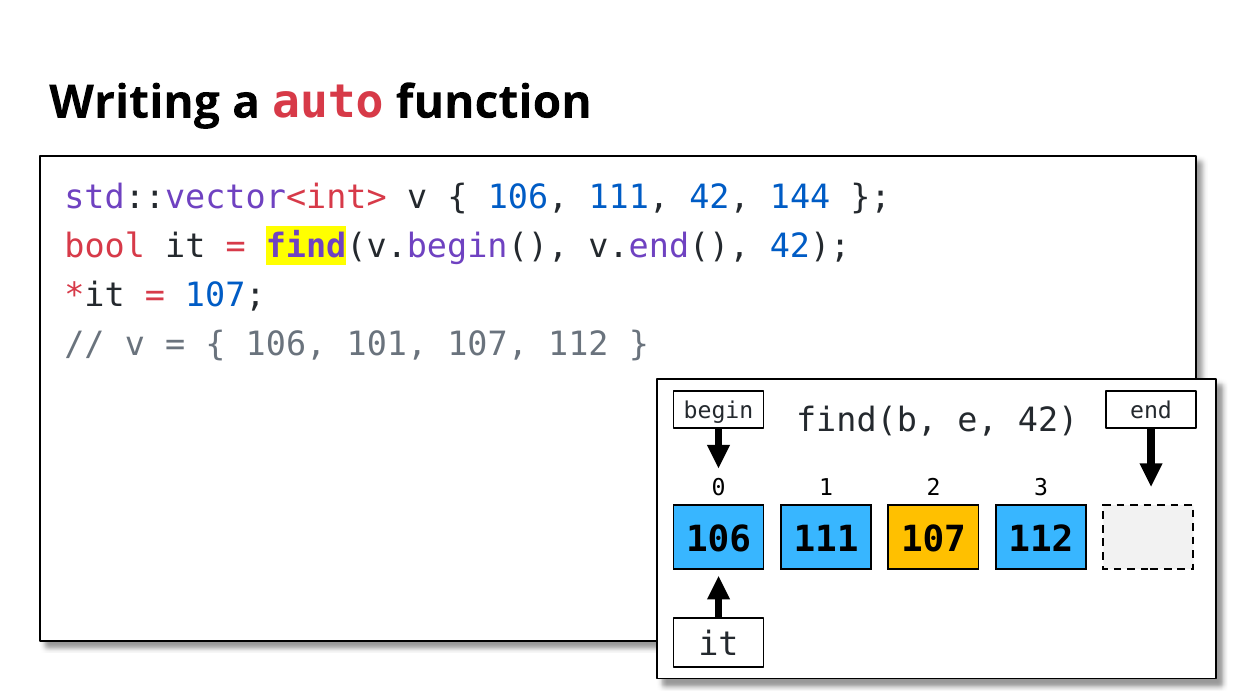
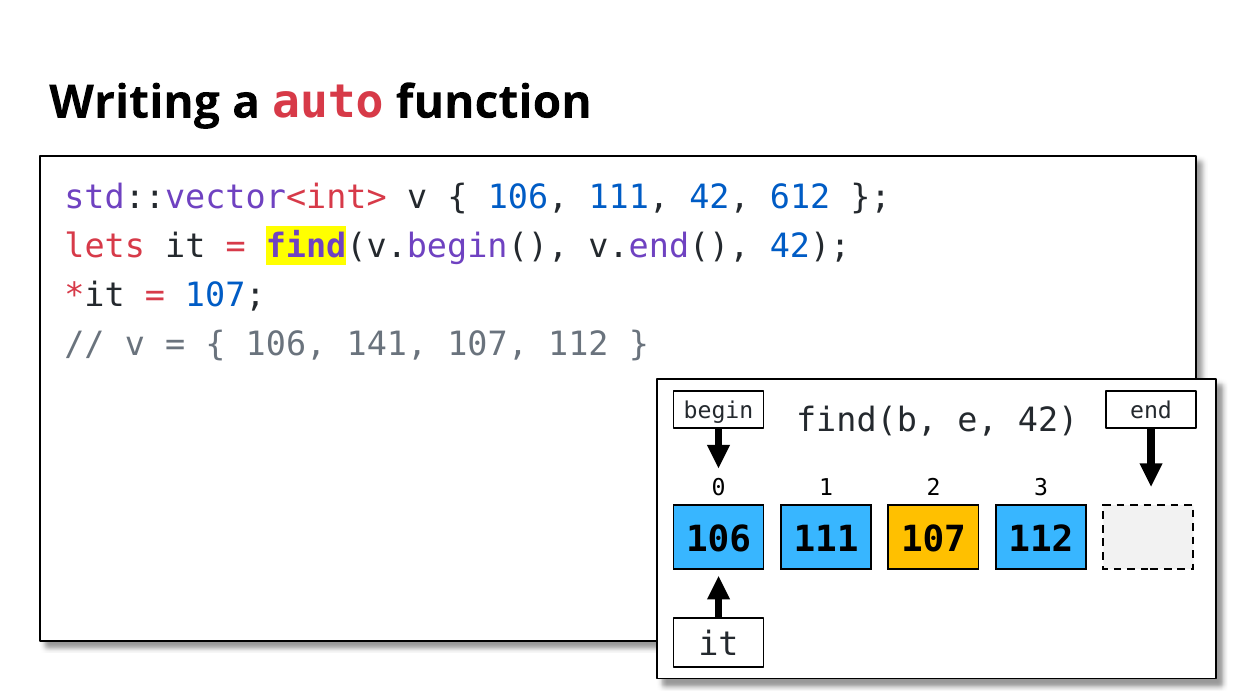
144: 144 -> 612
bool: bool -> lets
101: 101 -> 141
